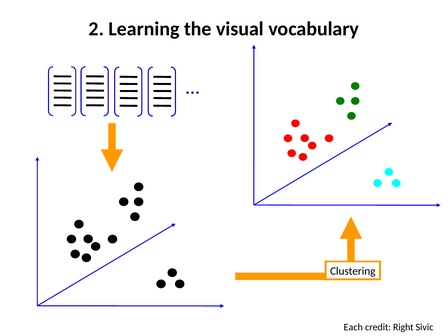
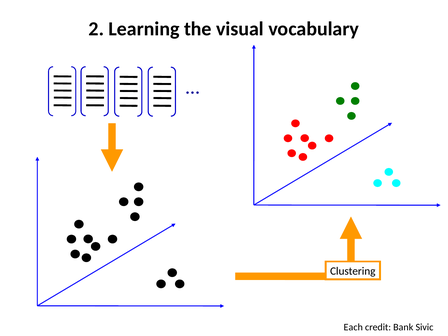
Right: Right -> Bank
